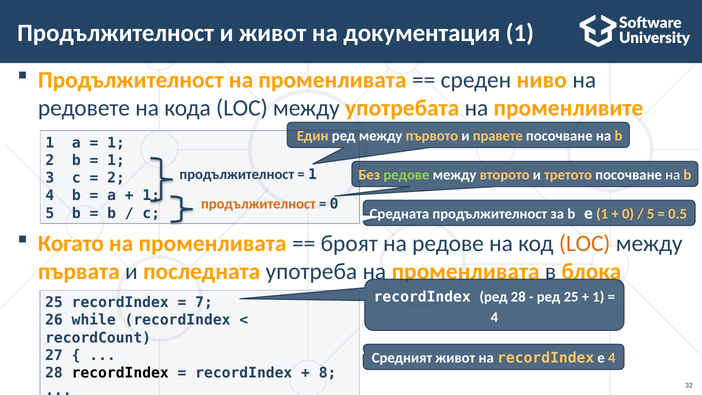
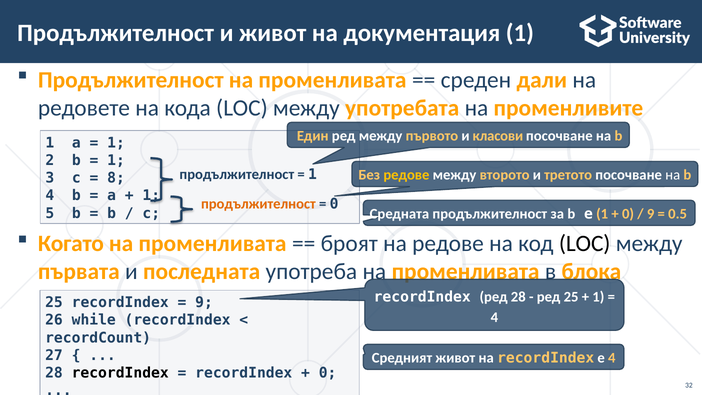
ниво: ниво -> дали
правете: правете -> класови
редове at (406, 175) colour: light green -> yellow
2 at (116, 178): 2 -> 8
5 at (651, 214): 5 -> 9
LOC at (585, 244) colour: orange -> black
7 at (204, 302): 7 -> 9
8 at (328, 373): 8 -> 0
